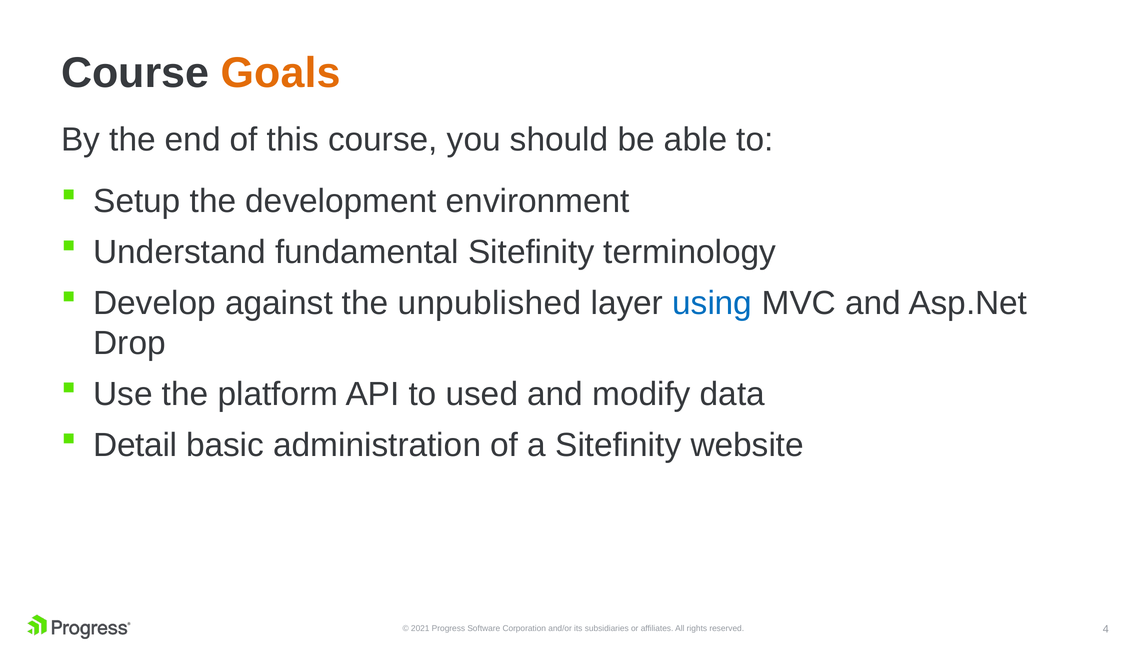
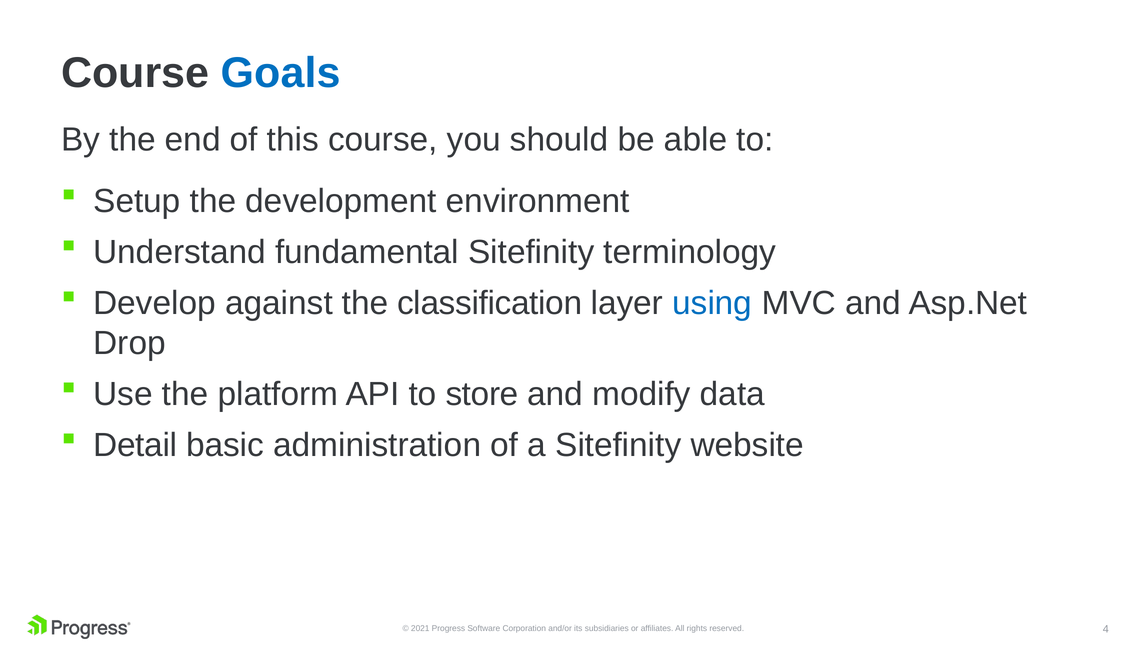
Goals colour: orange -> blue
unpublished: unpublished -> classification
used: used -> store
